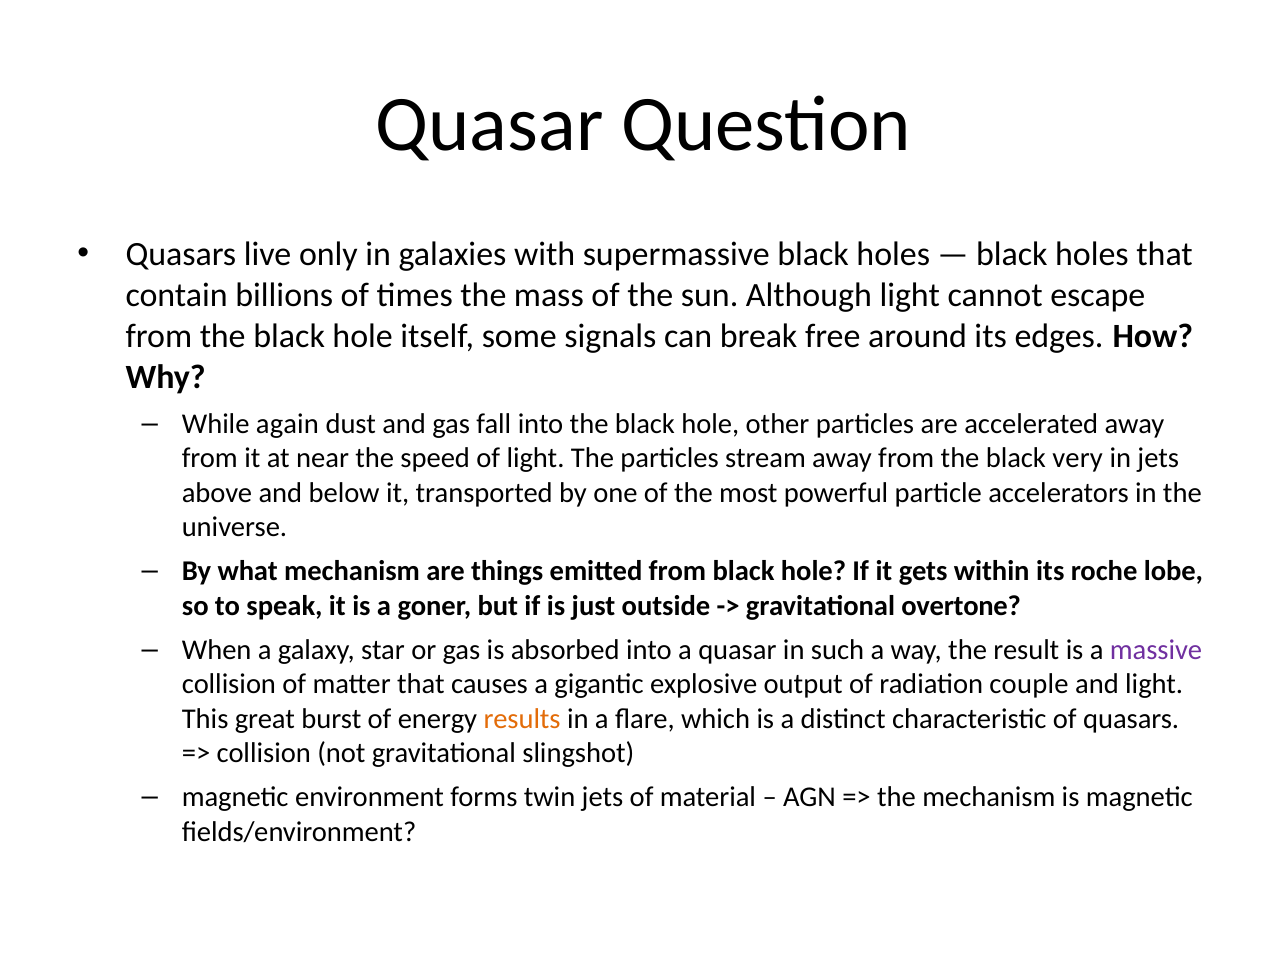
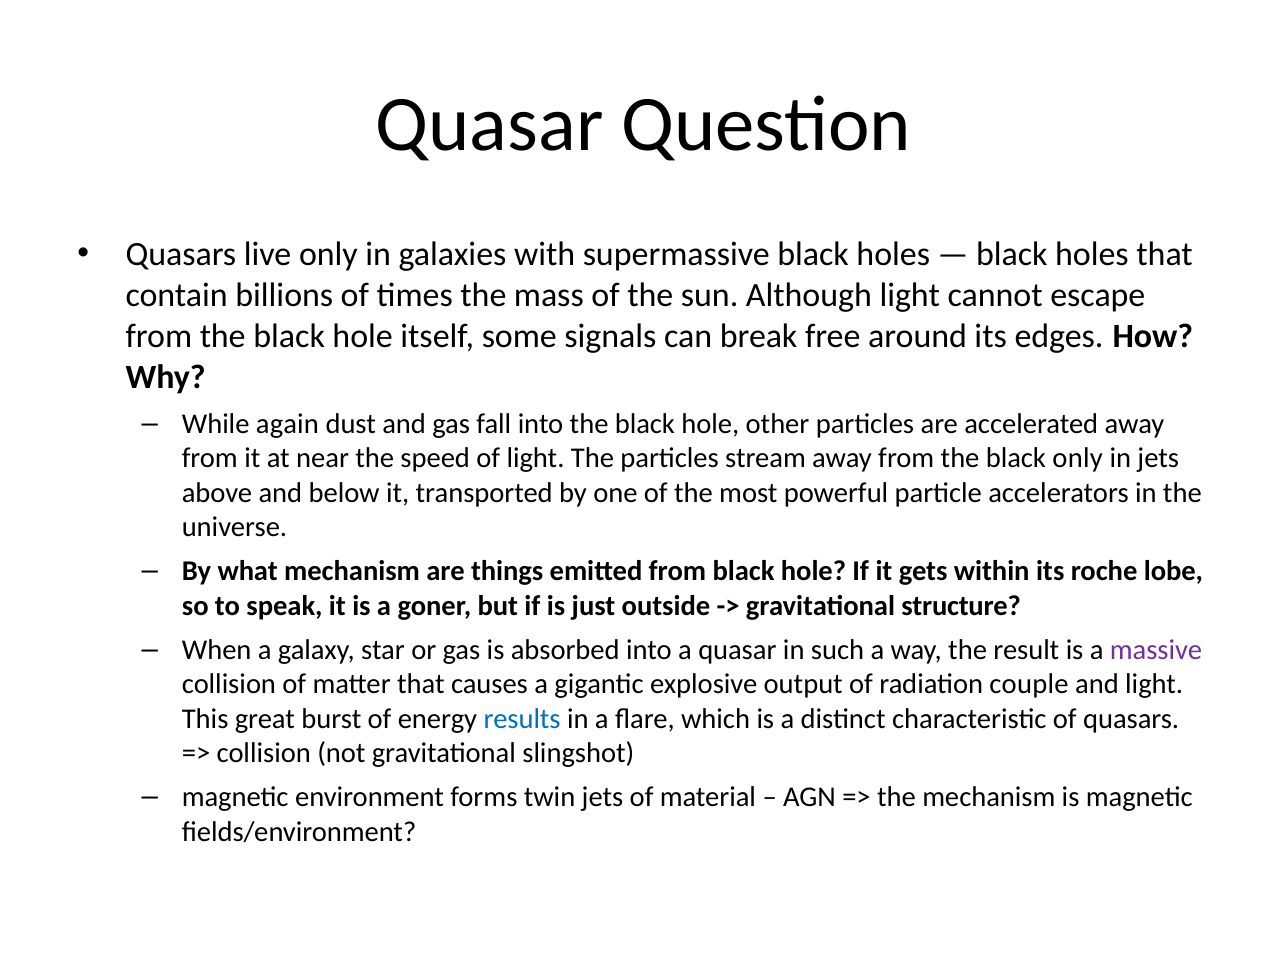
black very: very -> only
overtone: overtone -> structure
results colour: orange -> blue
